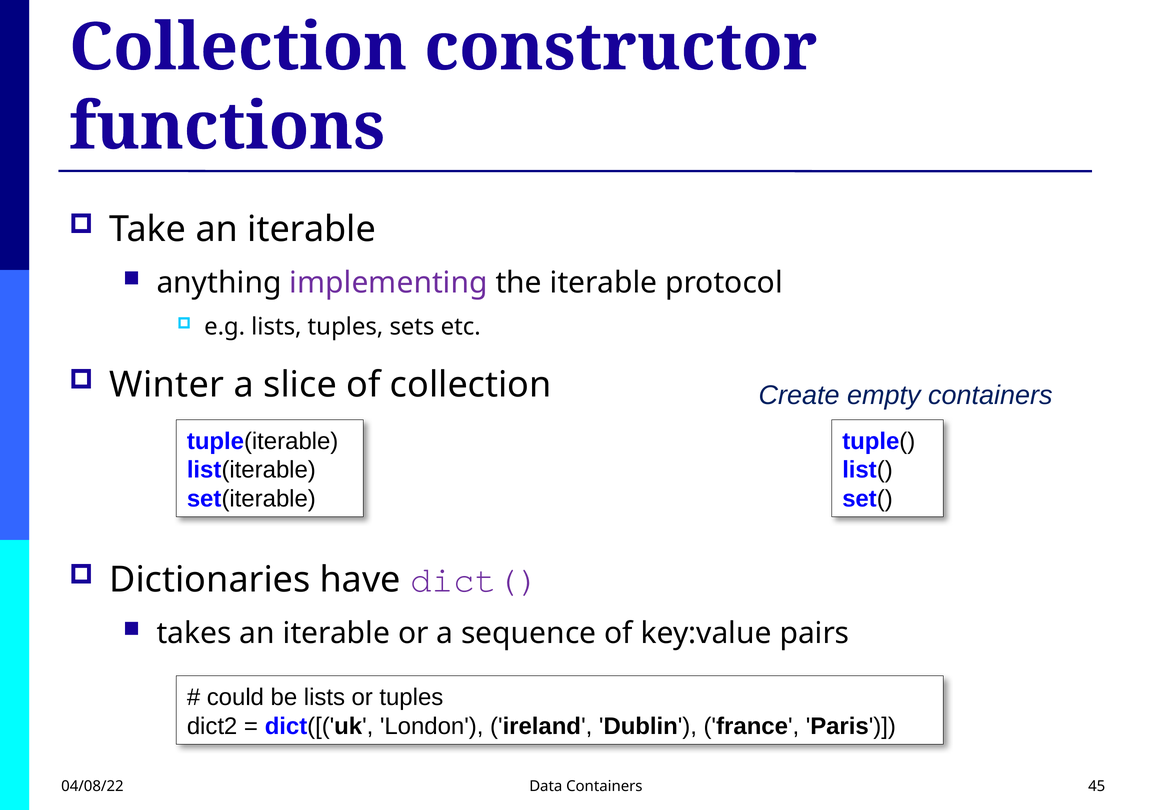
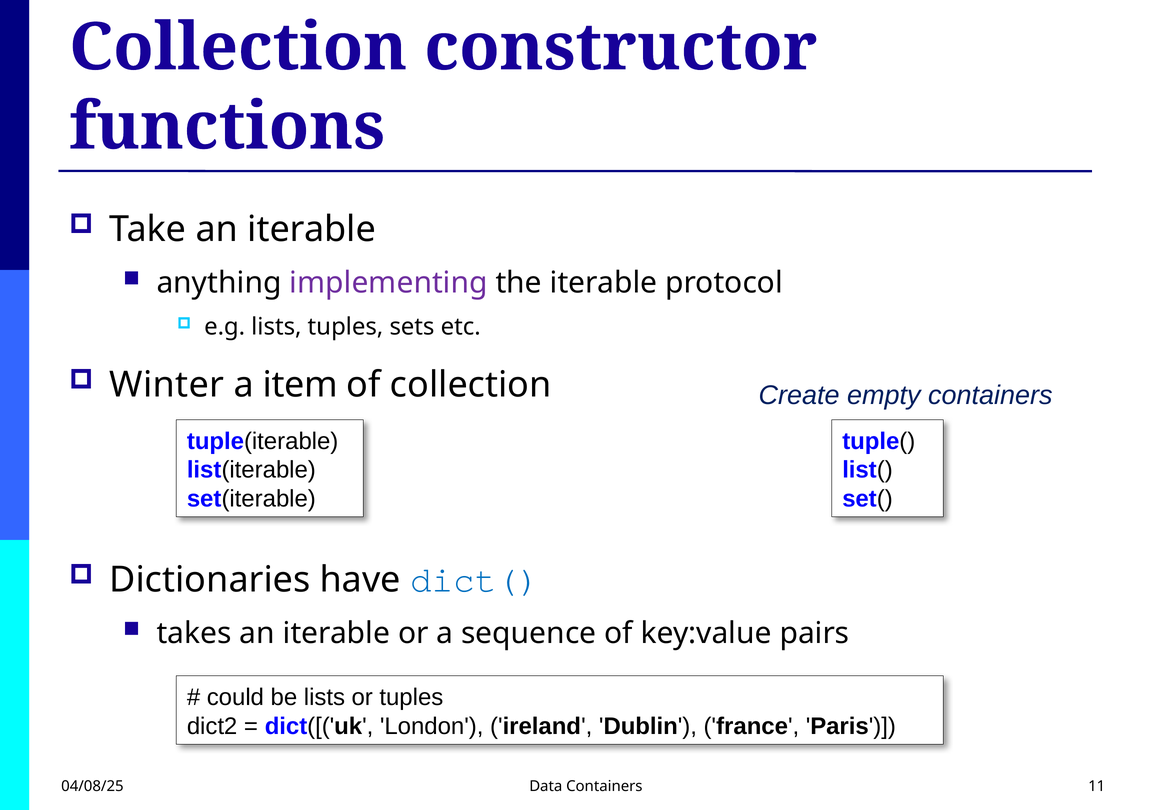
slice: slice -> item
dict( colour: purple -> blue
04/08/22: 04/08/22 -> 04/08/25
45: 45 -> 11
